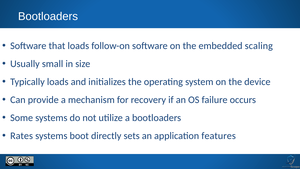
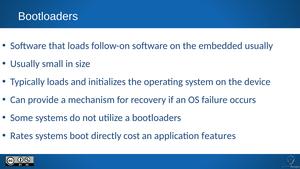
embedded scaling: scaling -> usually
sets: sets -> cost
